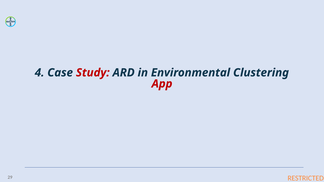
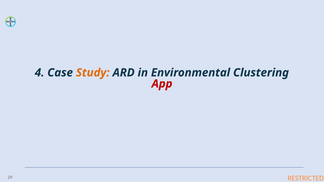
Study colour: red -> orange
